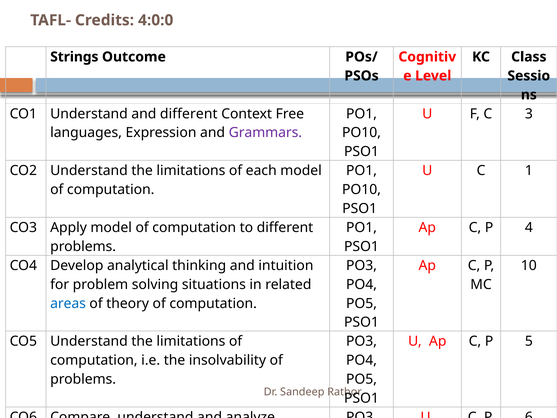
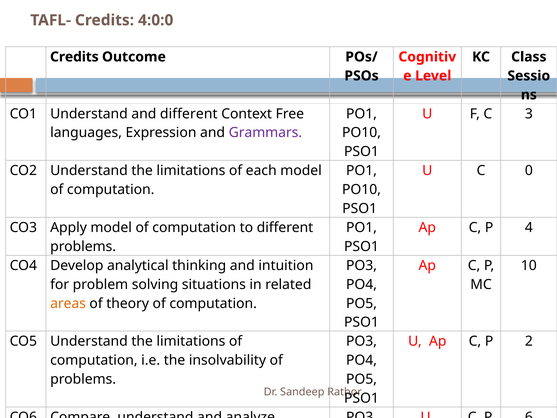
Strings at (74, 57): Strings -> Credits
1: 1 -> 0
areas colour: blue -> orange
5: 5 -> 2
